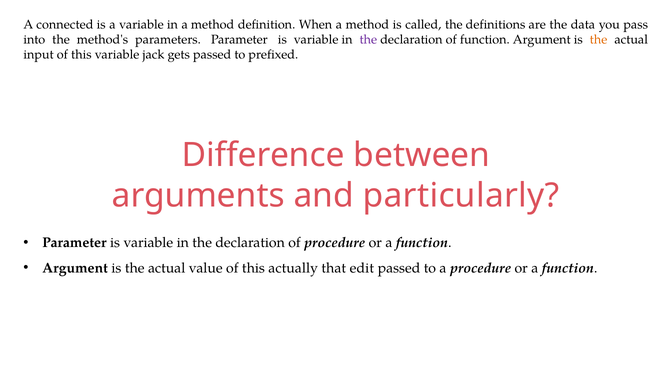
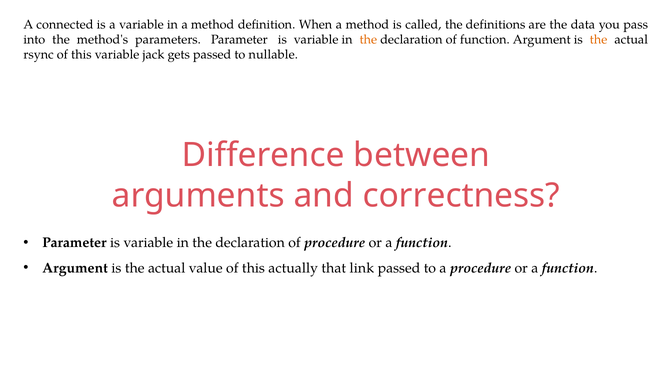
the at (368, 40) colour: purple -> orange
input: input -> rsync
prefixed: prefixed -> nullable
particularly: particularly -> correctness
edit: edit -> link
